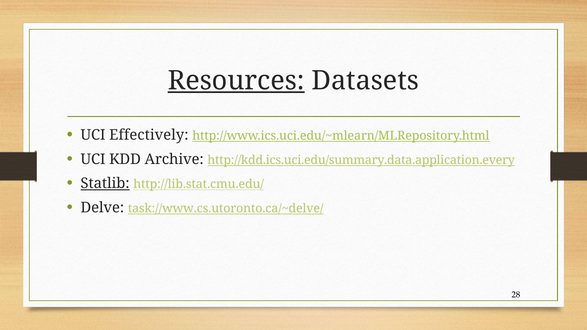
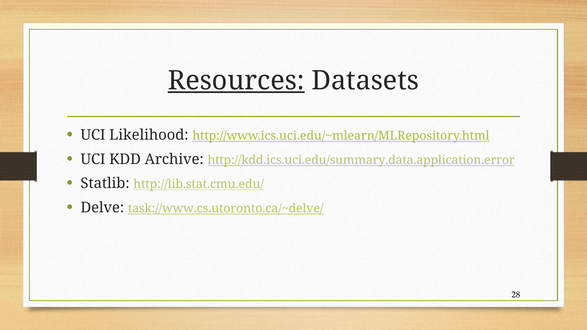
Effectively: Effectively -> Likelihood
http://kdd.ics.uci.edu/summary.data.application.every: http://kdd.ics.uci.edu/summary.data.application.every -> http://kdd.ics.uci.edu/summary.data.application.error
Statlib underline: present -> none
